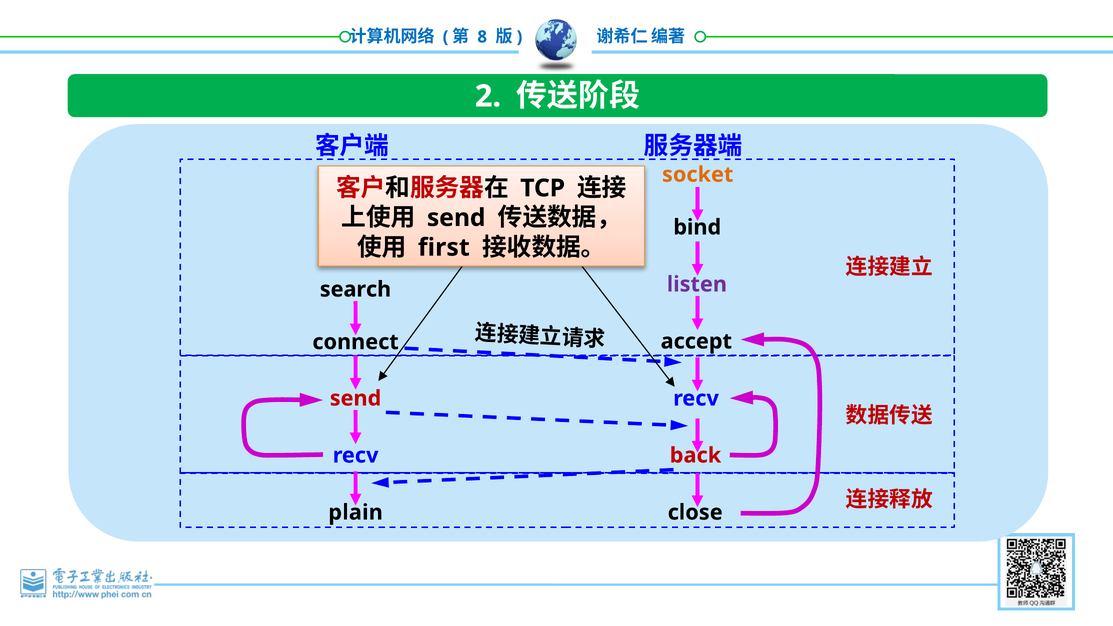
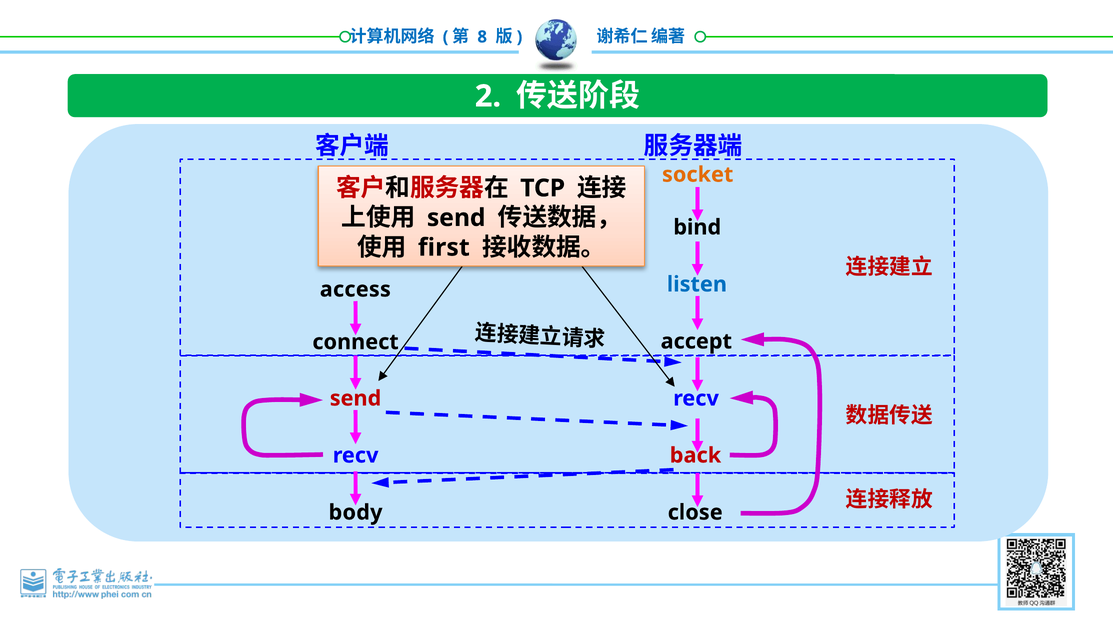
listen colour: purple -> blue
search: search -> access
plain: plain -> body
